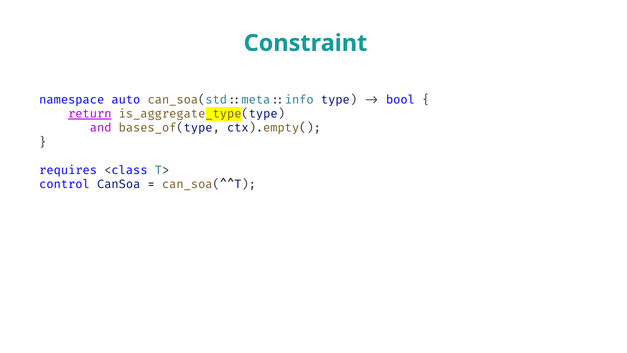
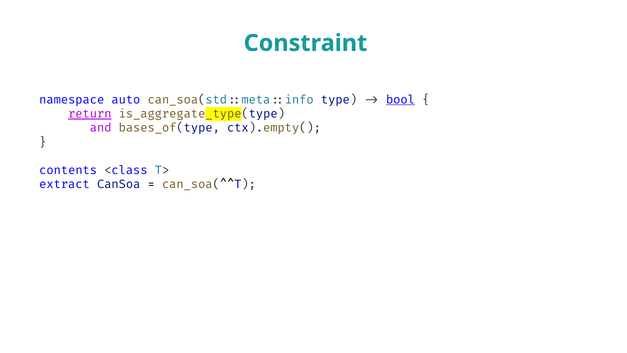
bool underline: none -> present
requires: requires -> contents
control: control -> extract
